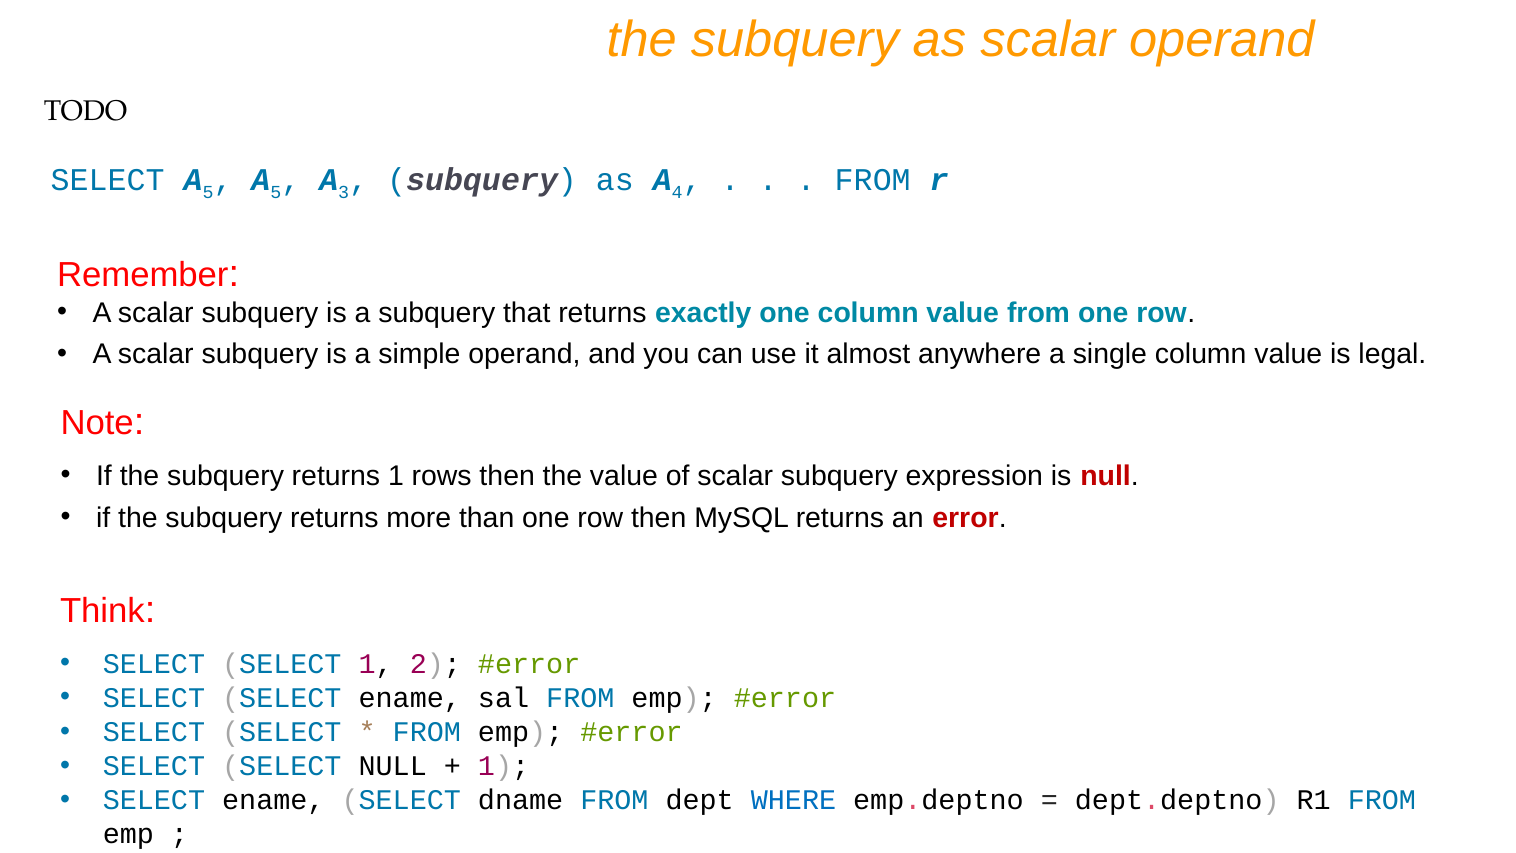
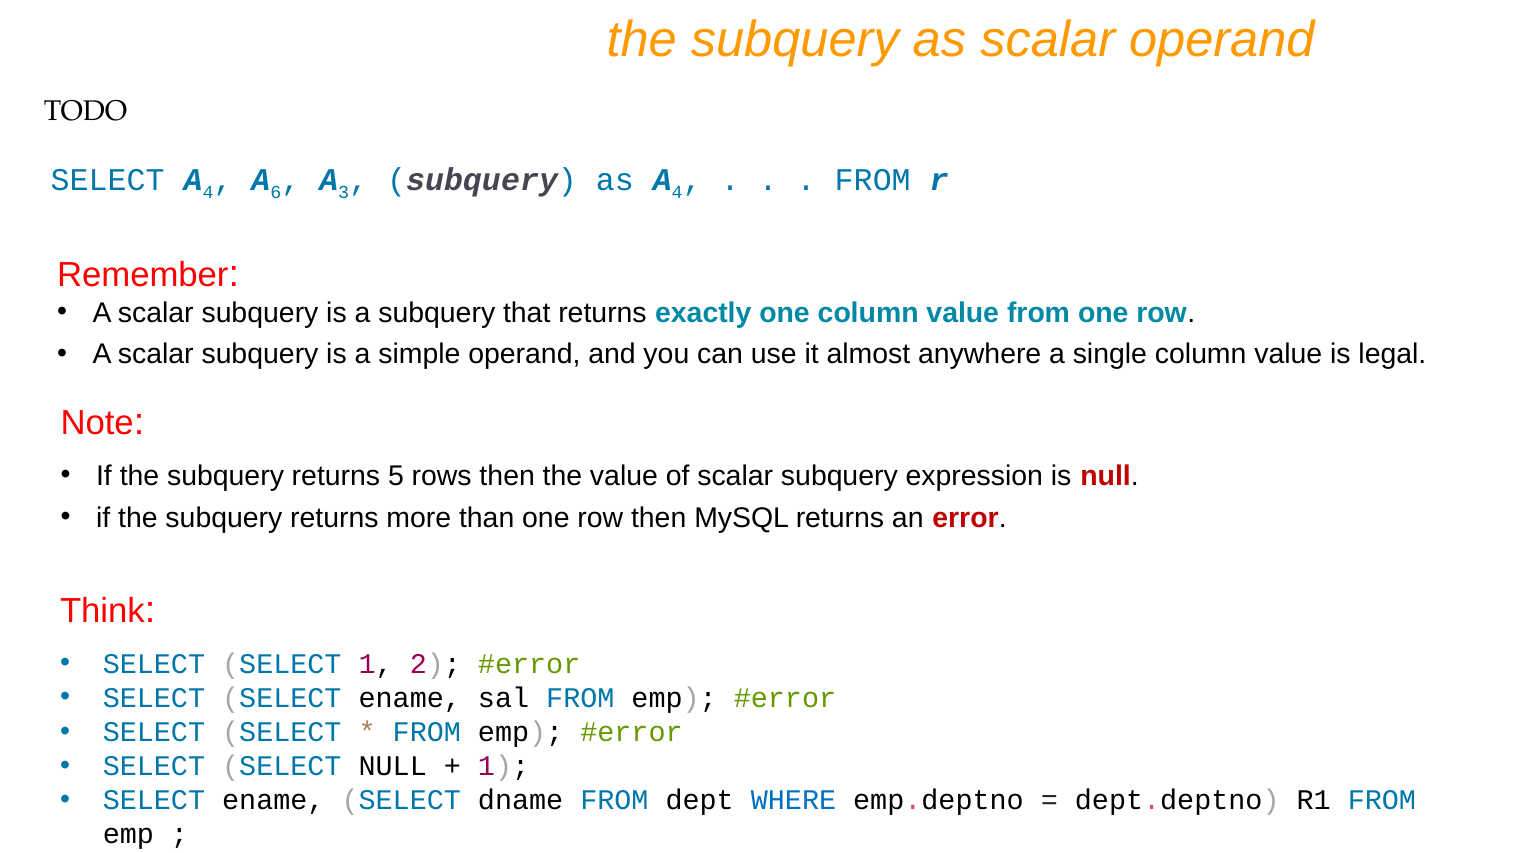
SELECT A 5: 5 -> 4
5 at (276, 192): 5 -> 6
returns 1: 1 -> 5
